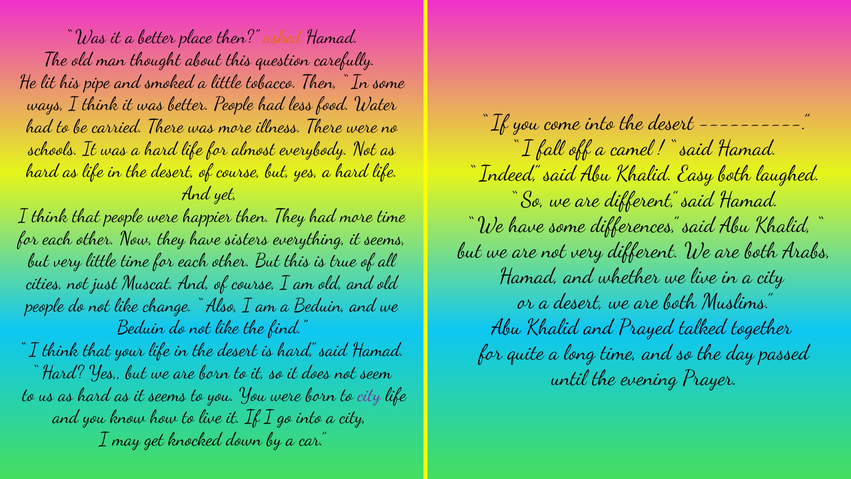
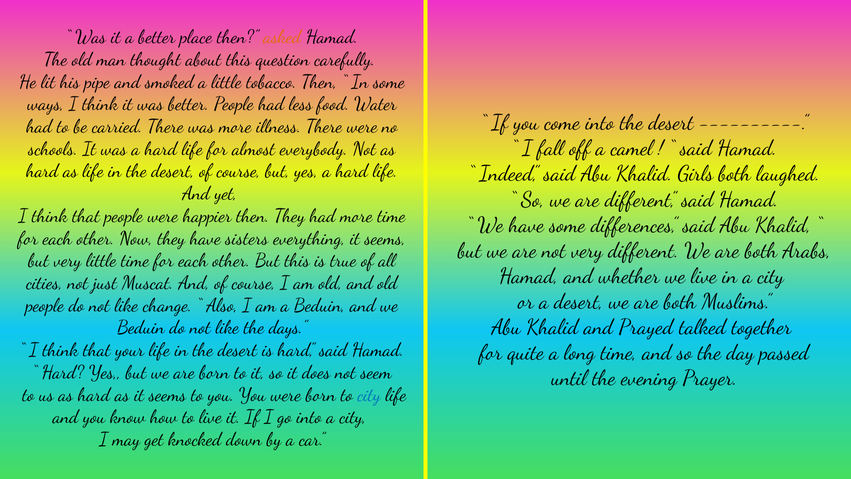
Easy: Easy -> Girls
find: find -> days
city at (369, 394) colour: purple -> blue
